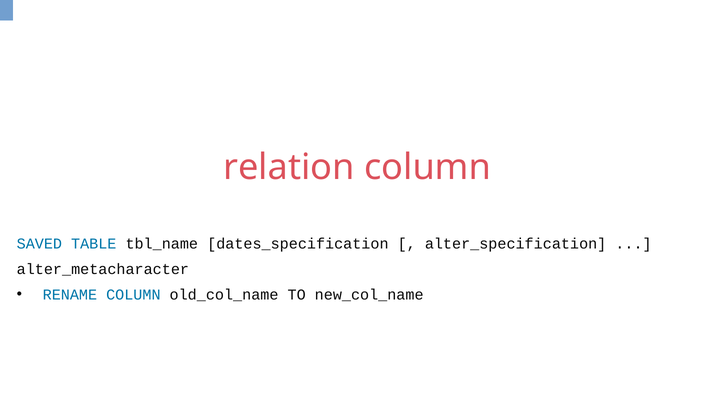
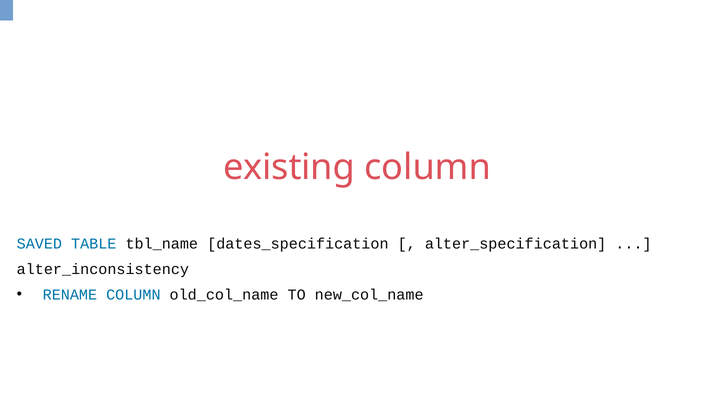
relation: relation -> existing
alter_metacharacter: alter_metacharacter -> alter_inconsistency
